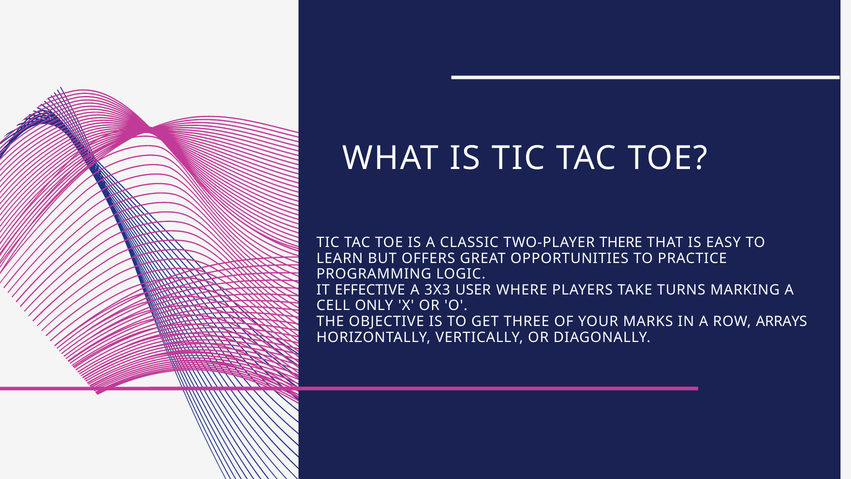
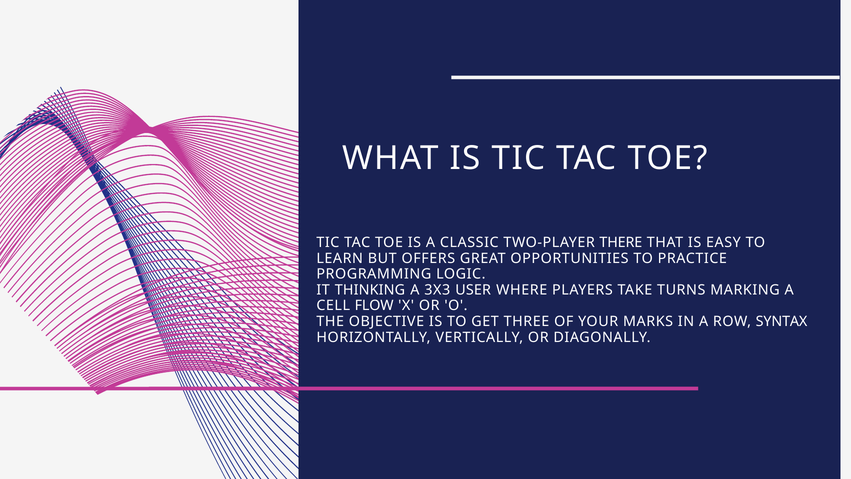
EFFECTIVE: EFFECTIVE -> THINKING
ONLY: ONLY -> FLOW
ARRAYS: ARRAYS -> SYNTAX
